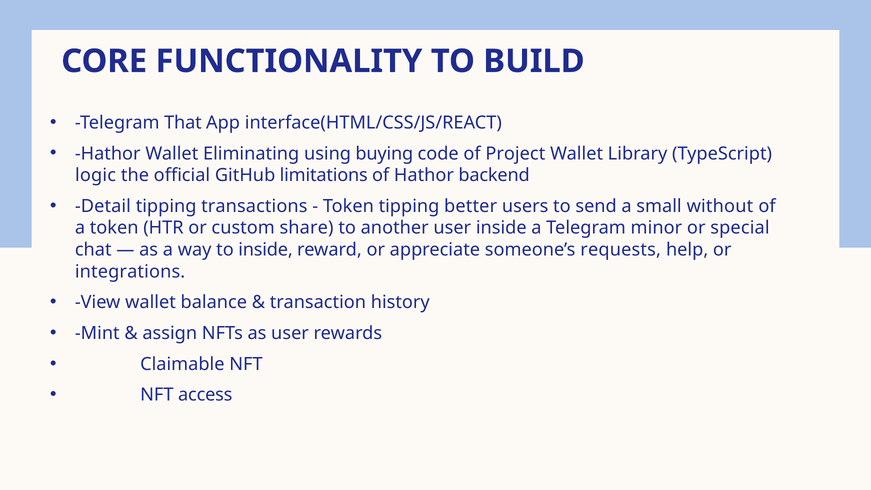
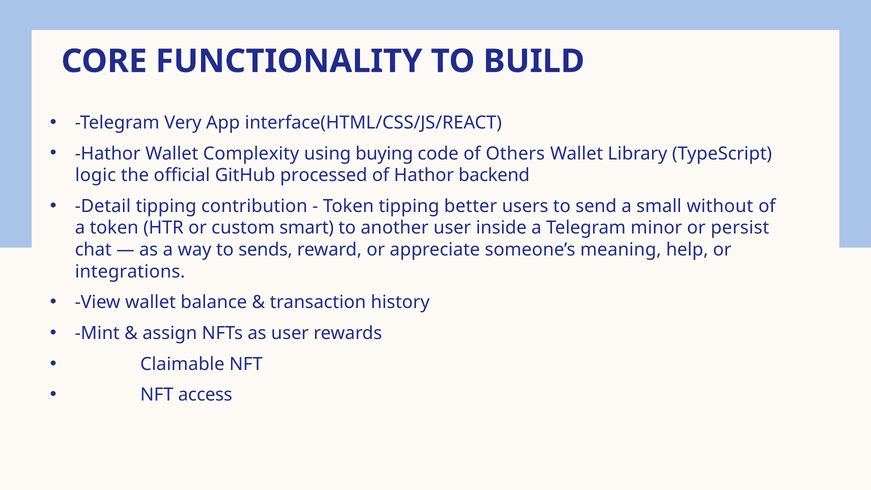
That: That -> Very
Eliminating: Eliminating -> Complexity
Project: Project -> Others
limitations: limitations -> processed
transactions: transactions -> contribution
share: share -> smart
special: special -> persist
to inside: inside -> sends
requests: requests -> meaning
